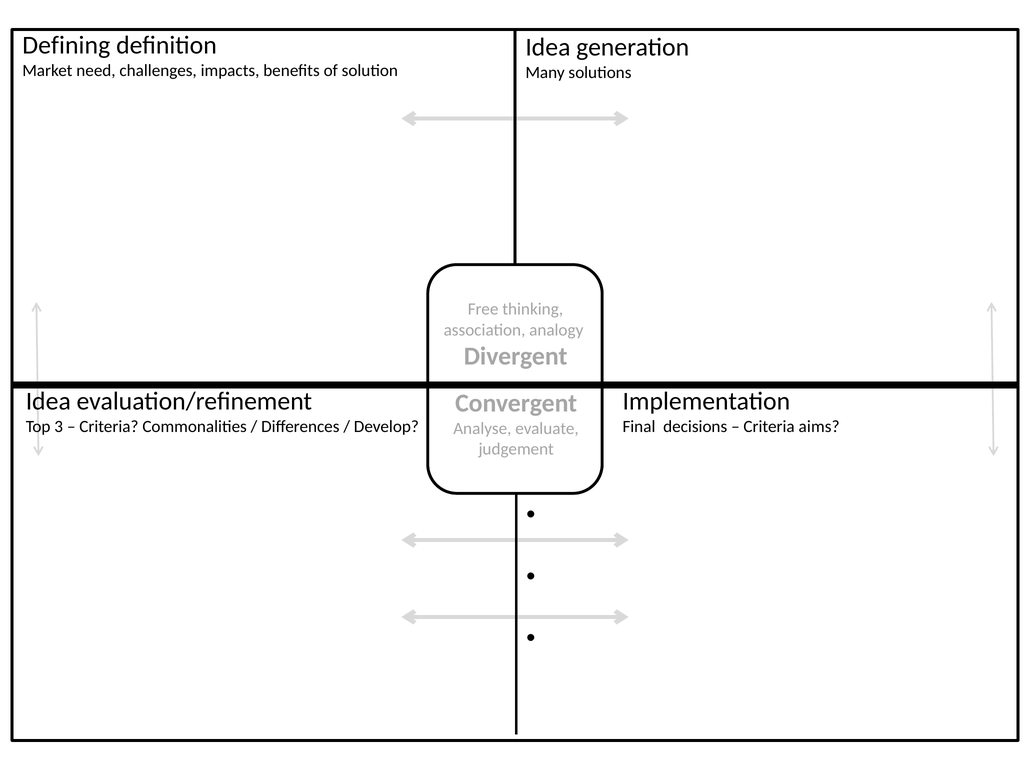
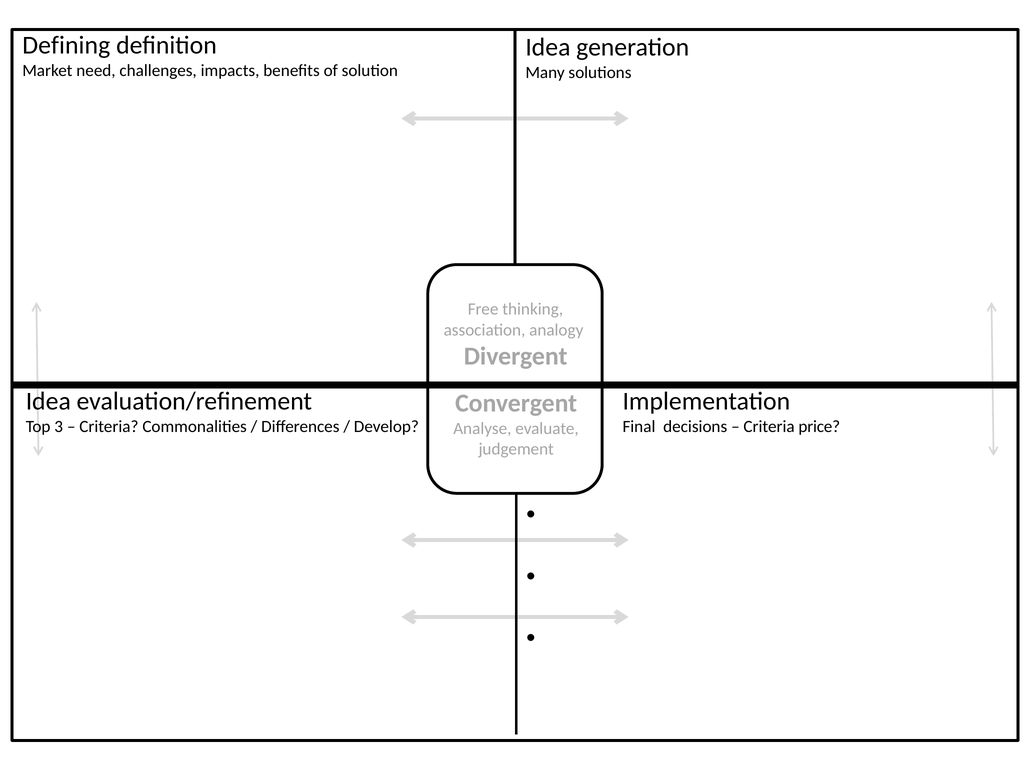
aims: aims -> price
